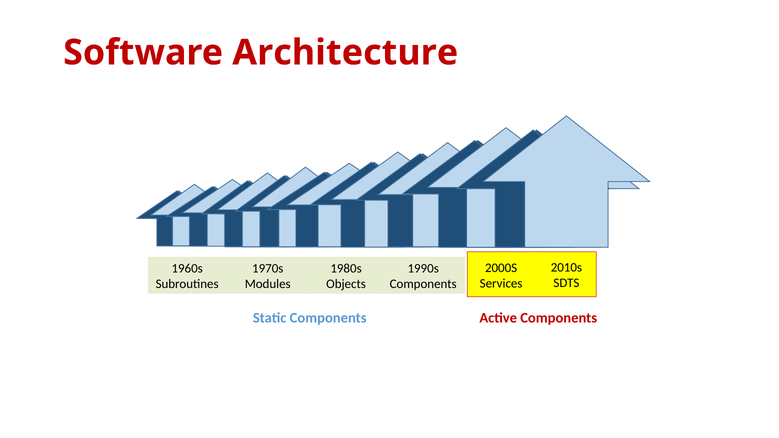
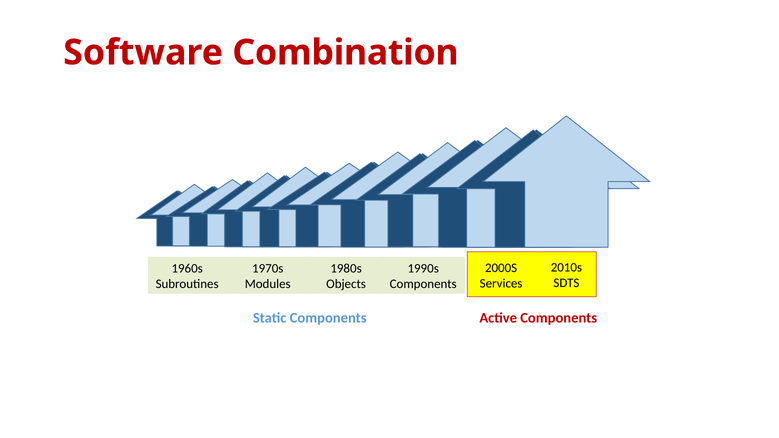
Architecture: Architecture -> Combination
